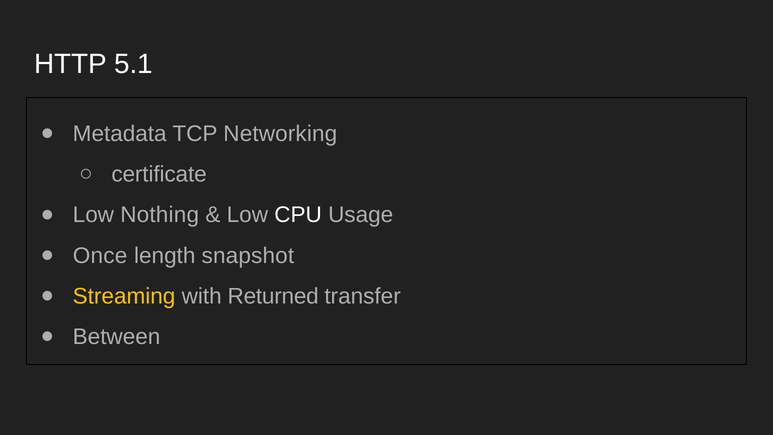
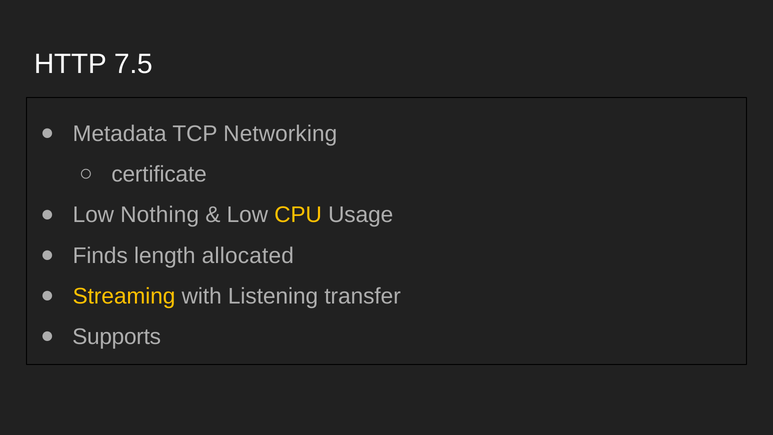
5.1: 5.1 -> 7.5
CPU colour: white -> yellow
Once: Once -> Finds
snapshot: snapshot -> allocated
Returned: Returned -> Listening
Between: Between -> Supports
